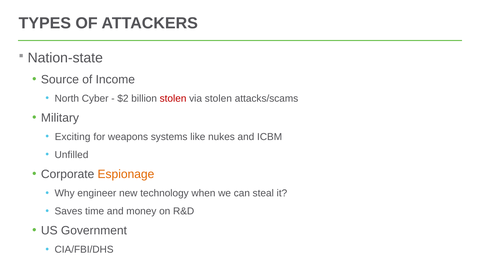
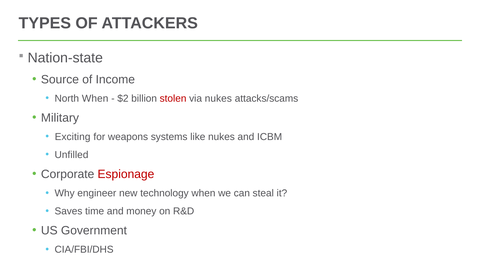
North Cyber: Cyber -> When
via stolen: stolen -> nukes
Espionage colour: orange -> red
